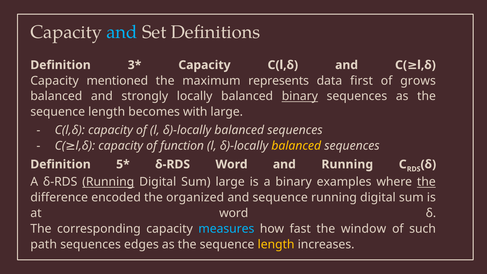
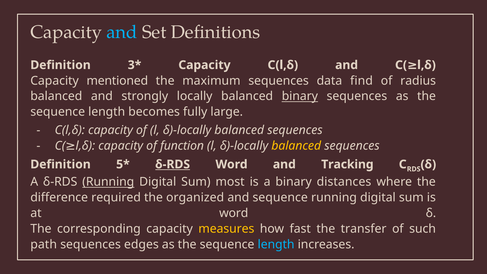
maximum represents: represents -> sequences
first: first -> find
grows: grows -> radius
with: with -> fully
δ-RDS at (173, 164) underline: none -> present
and Running: Running -> Tracking
Sum large: large -> most
examples: examples -> distances
the at (426, 182) underline: present -> none
encoded: encoded -> required
measures colour: light blue -> yellow
window: window -> transfer
length at (276, 244) colour: yellow -> light blue
